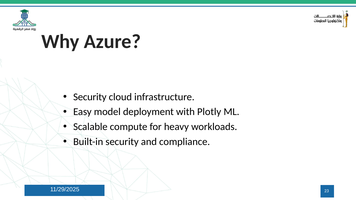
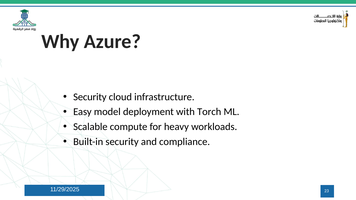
Plotly: Plotly -> Torch
